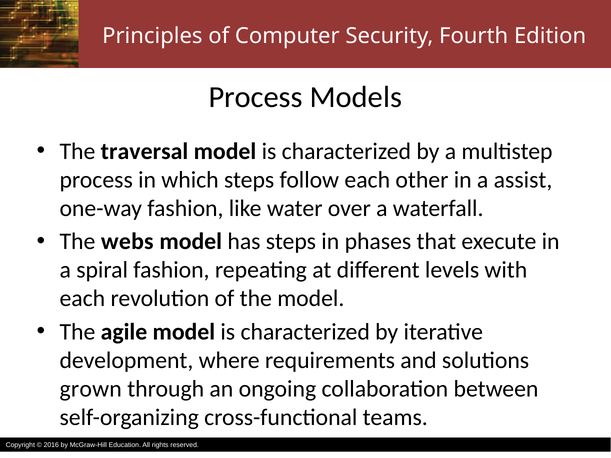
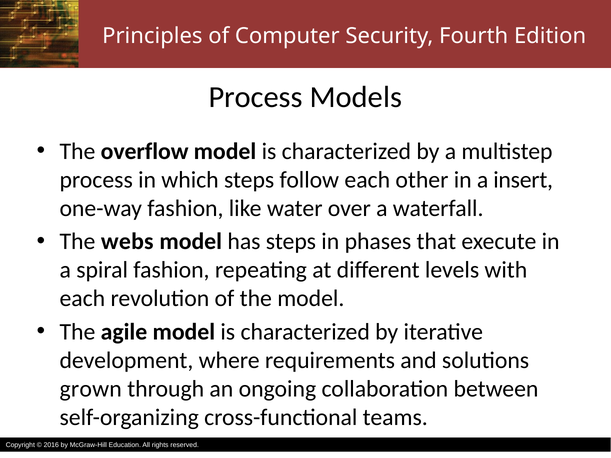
traversal: traversal -> overflow
assist: assist -> insert
